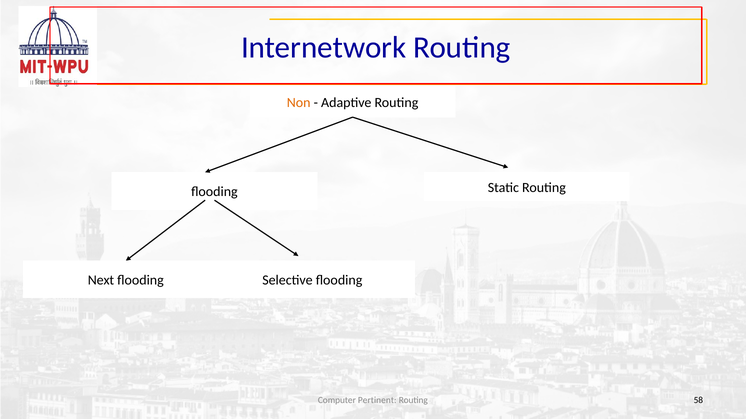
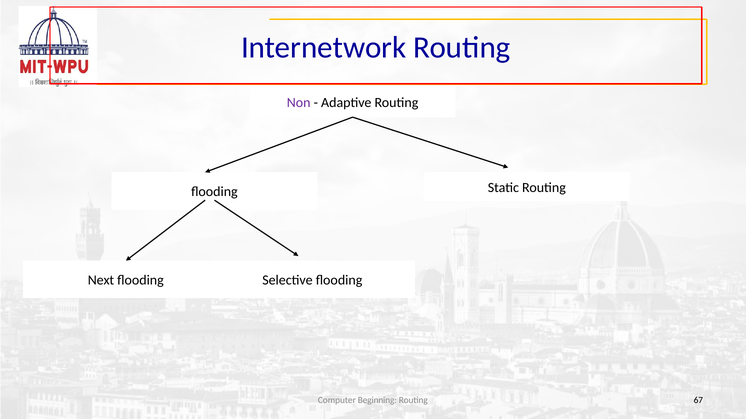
Non colour: orange -> purple
Pertinent: Pertinent -> Beginning
58: 58 -> 67
